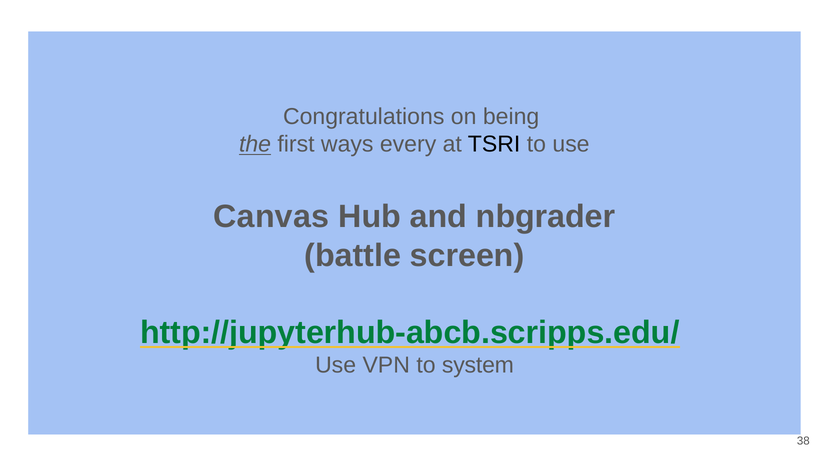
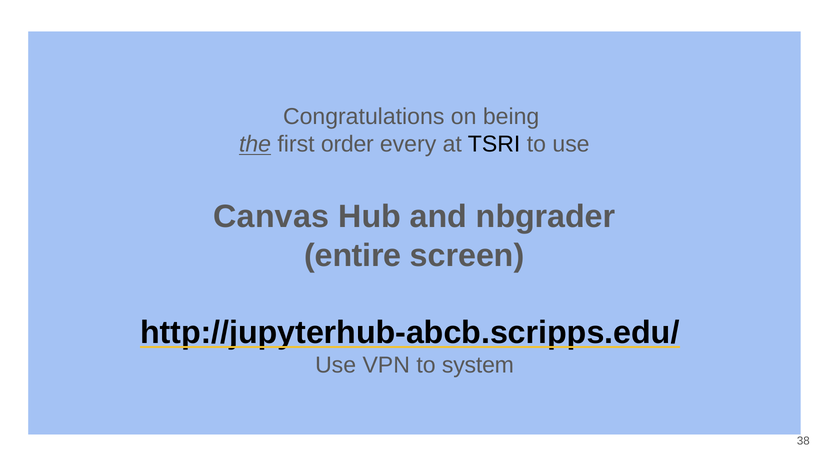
ways: ways -> order
battle: battle -> entire
http://jupyterhub-abcb.scripps.edu/ colour: green -> black
